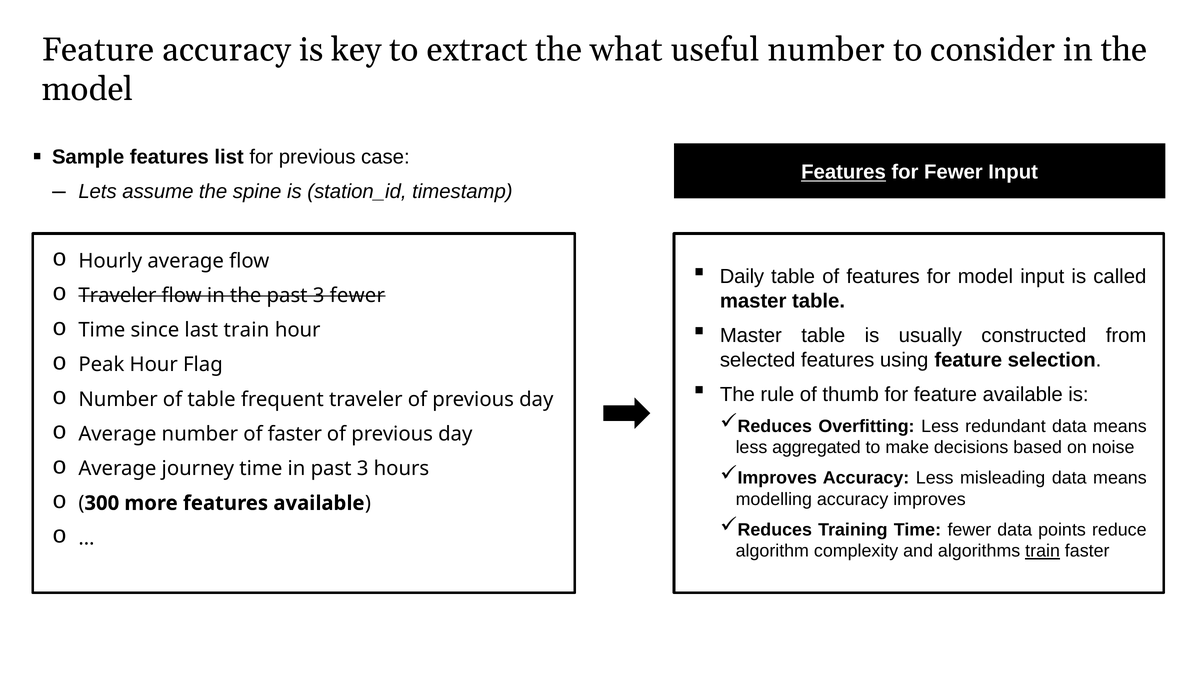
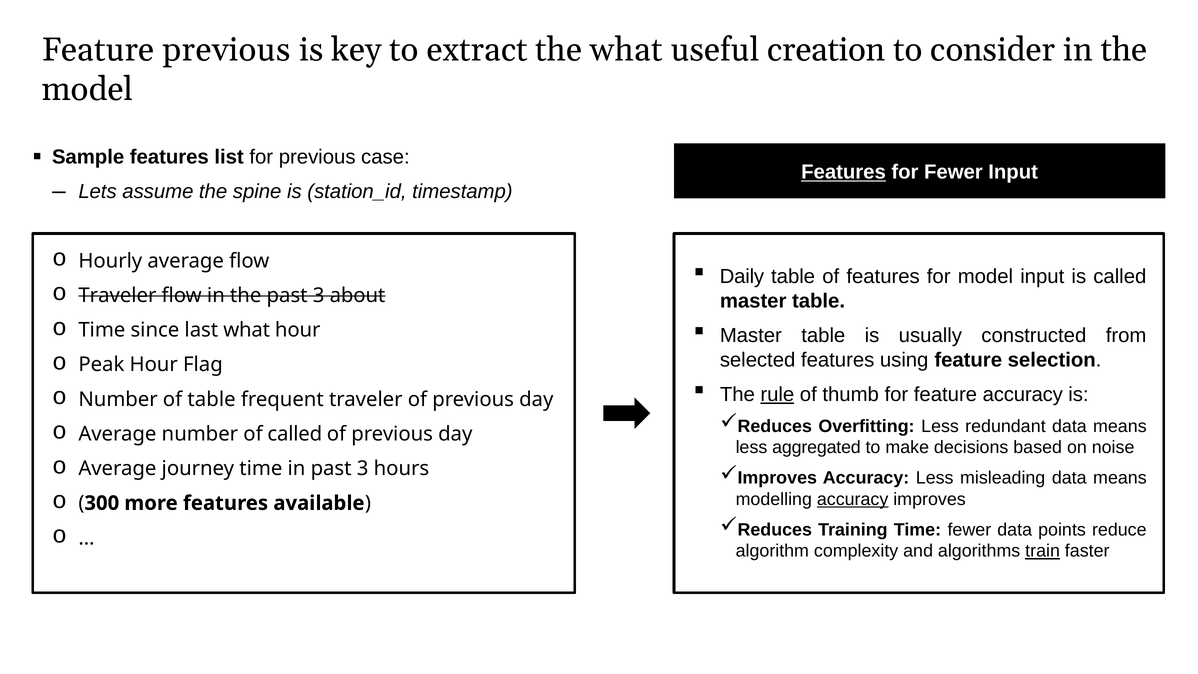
Feature accuracy: accuracy -> previous
useful number: number -> creation
3 fewer: fewer -> about
last train: train -> what
rule underline: none -> present
feature available: available -> accuracy
of faster: faster -> called
accuracy at (853, 499) underline: none -> present
